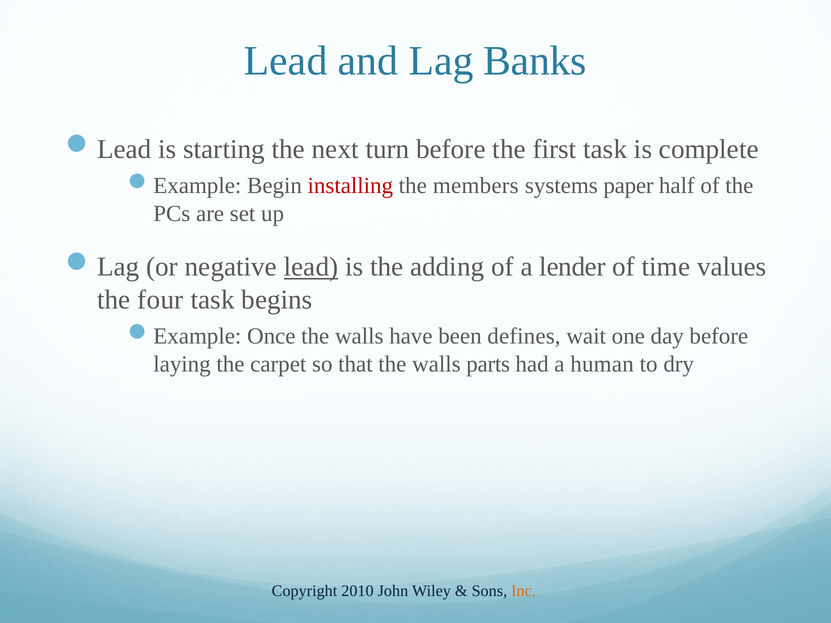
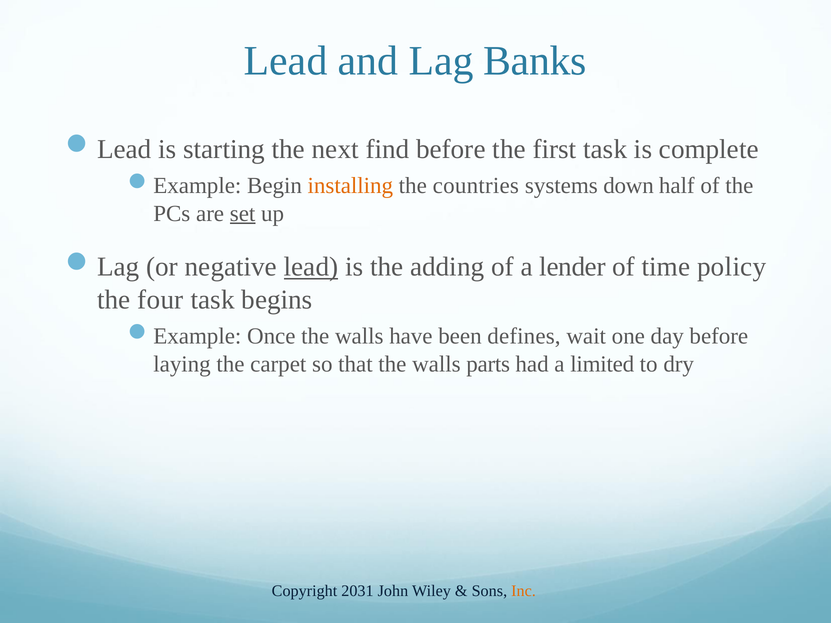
turn: turn -> find
installing colour: red -> orange
members: members -> countries
paper: paper -> down
set underline: none -> present
values: values -> policy
human: human -> limited
2010: 2010 -> 2031
